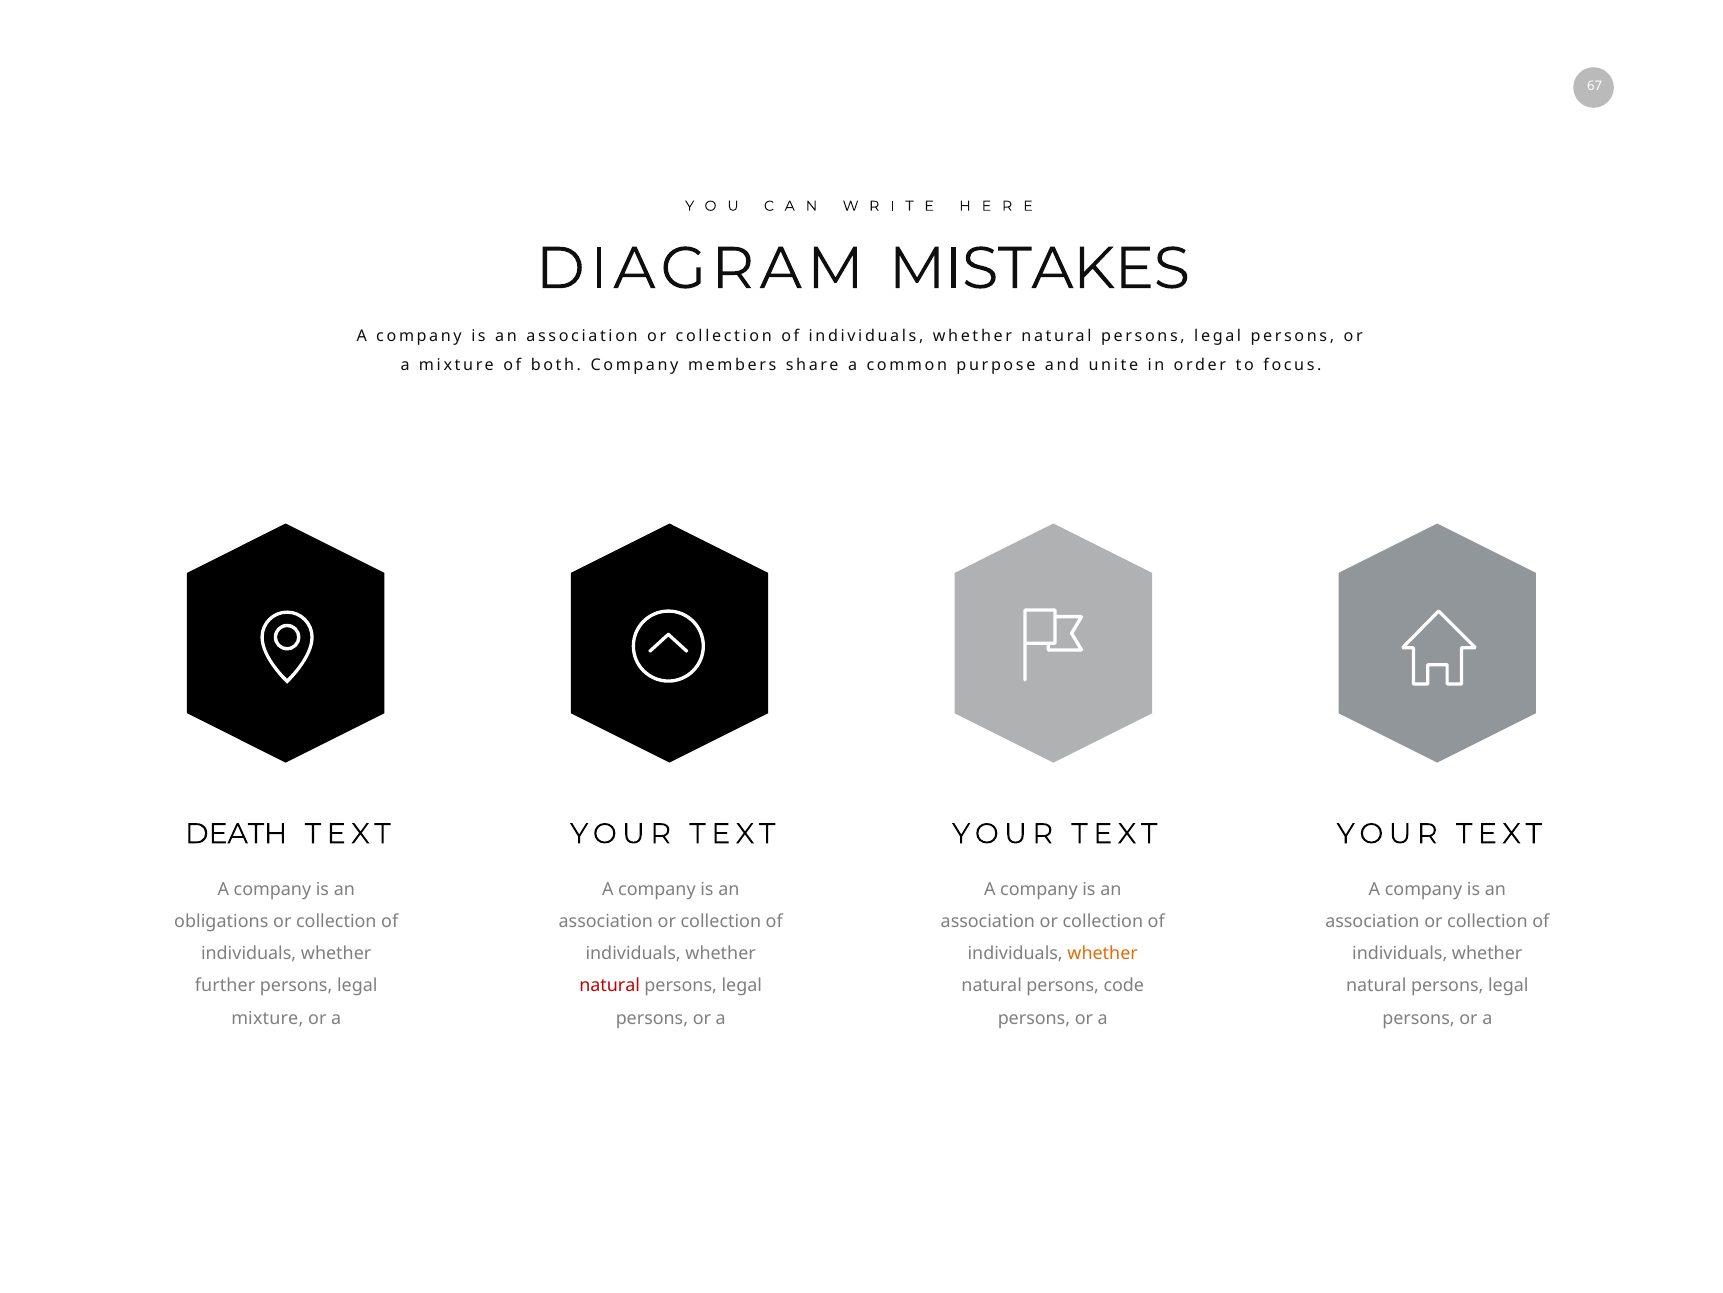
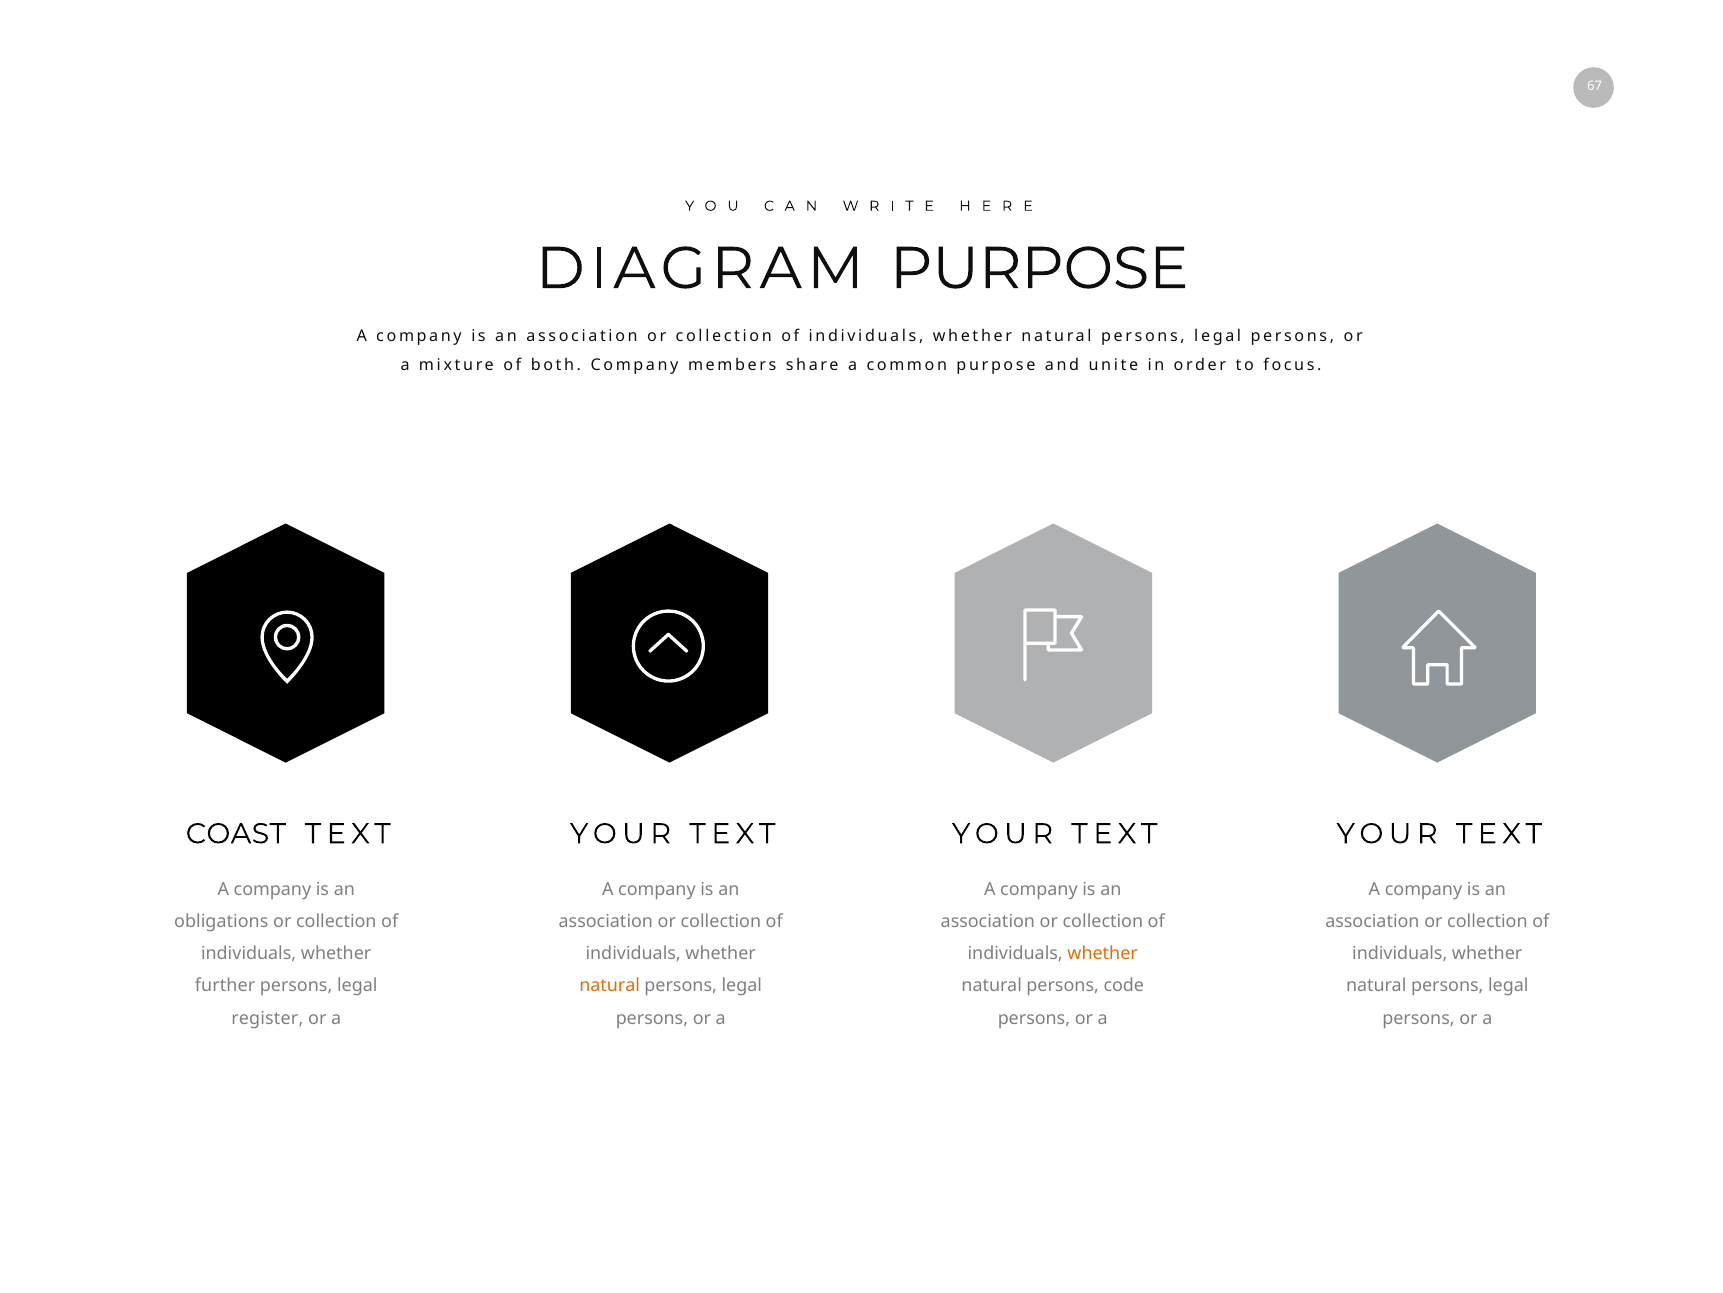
DIAGRAM MISTAKES: MISTAKES -> PURPOSE
DEATH: DEATH -> COAST
natural at (610, 985) colour: red -> orange
mixture at (267, 1018): mixture -> register
